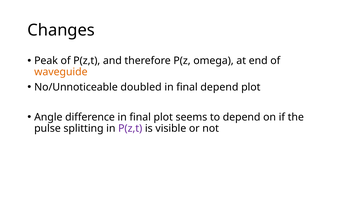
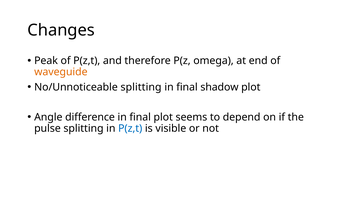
No/Unnoticeable doubled: doubled -> splitting
final depend: depend -> shadow
P(z,t at (130, 129) colour: purple -> blue
